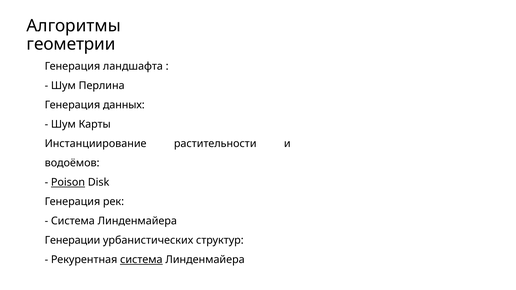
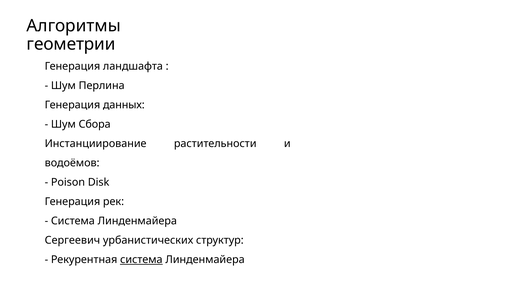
Карты: Карты -> Сбора
Poison underline: present -> none
Генерации: Генерации -> Сергеевич
